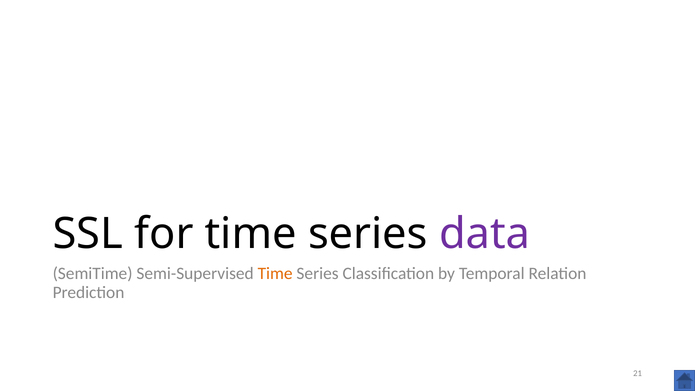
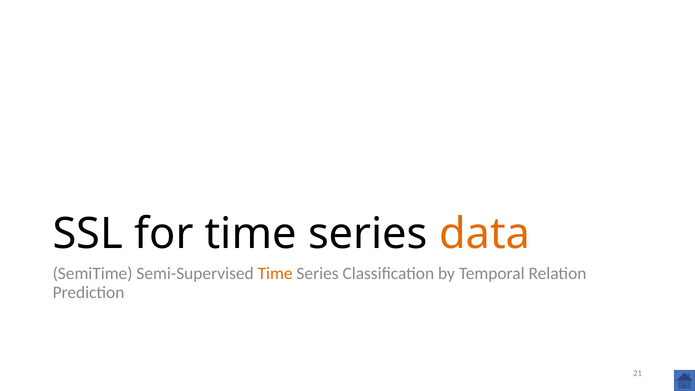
data colour: purple -> orange
